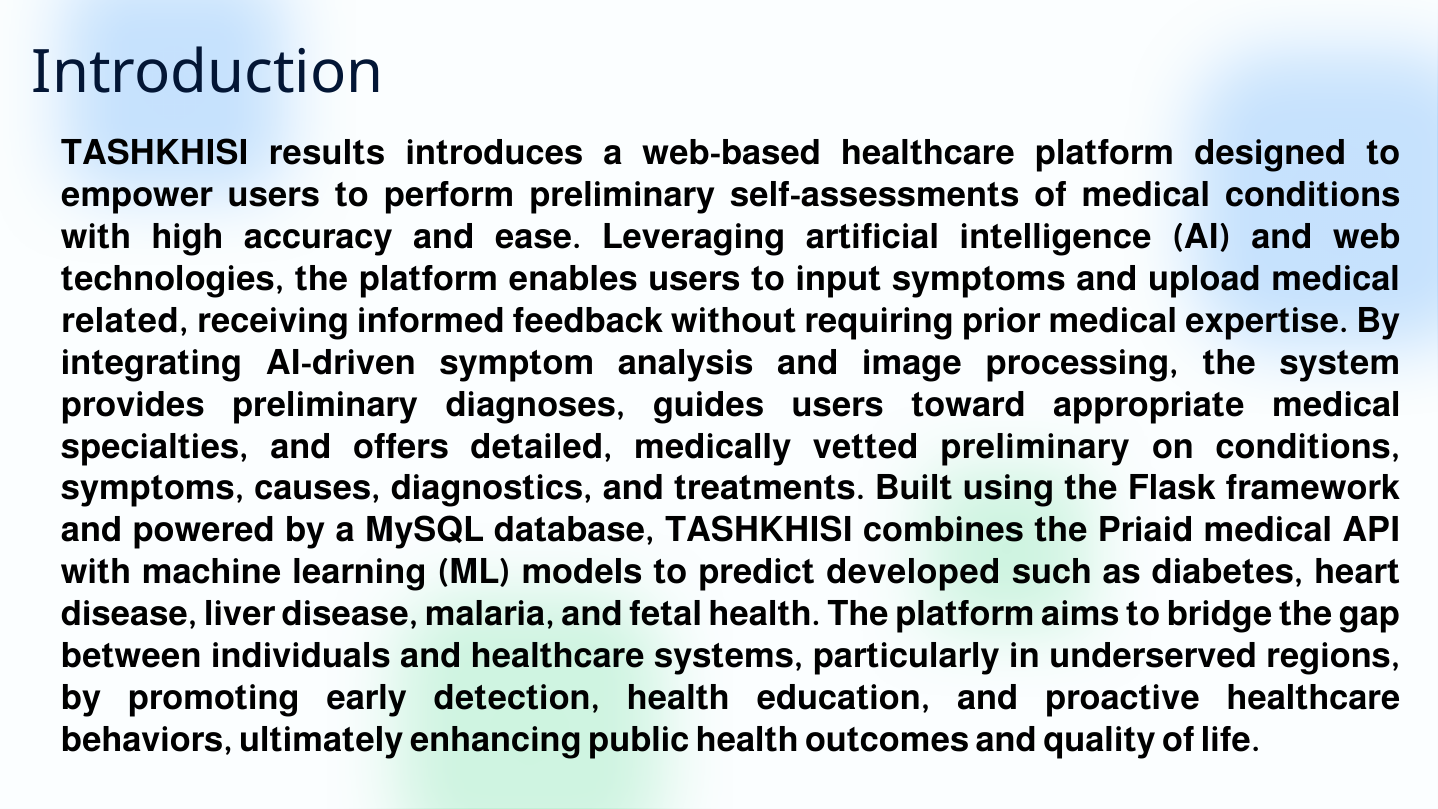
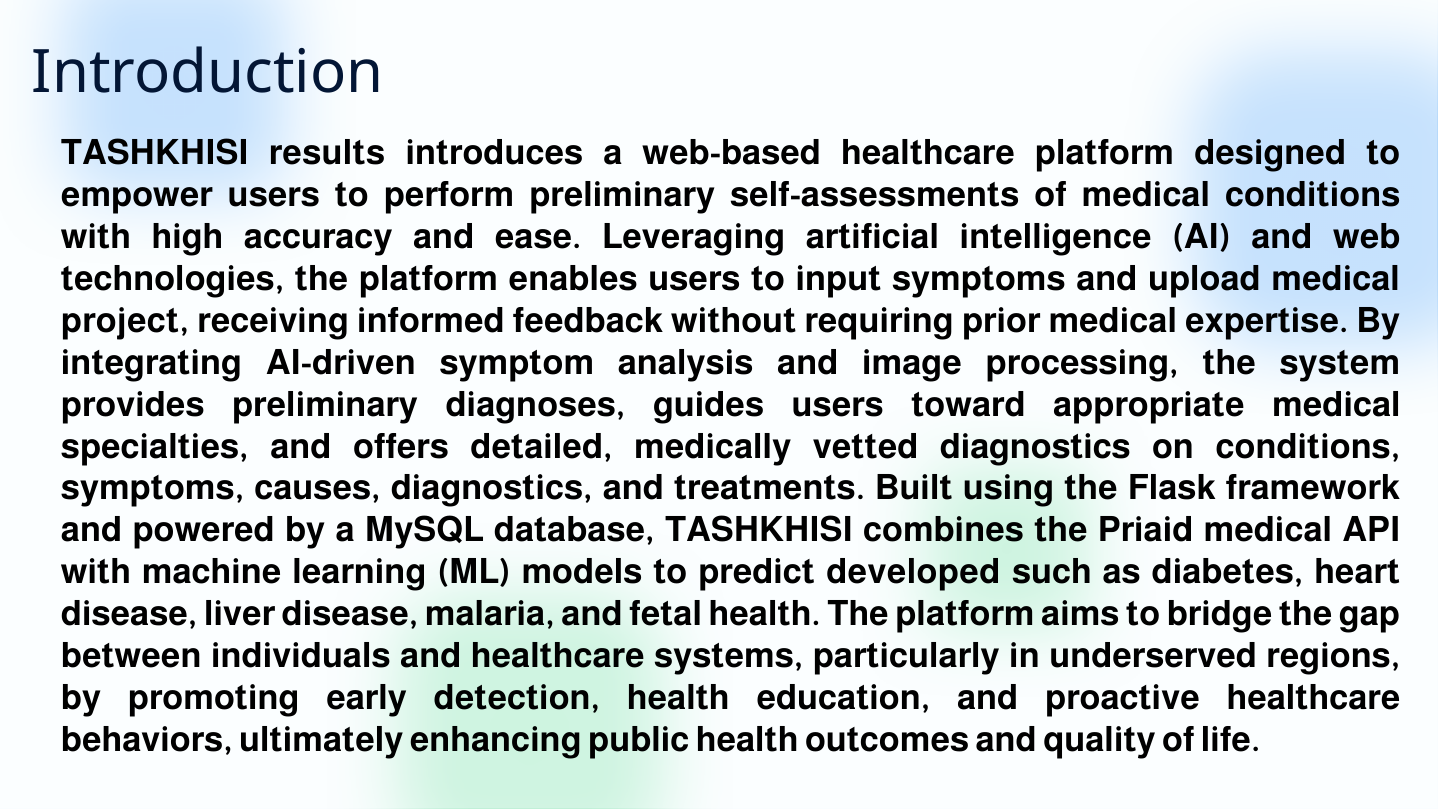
related: related -> project
vetted preliminary: preliminary -> diagnostics
